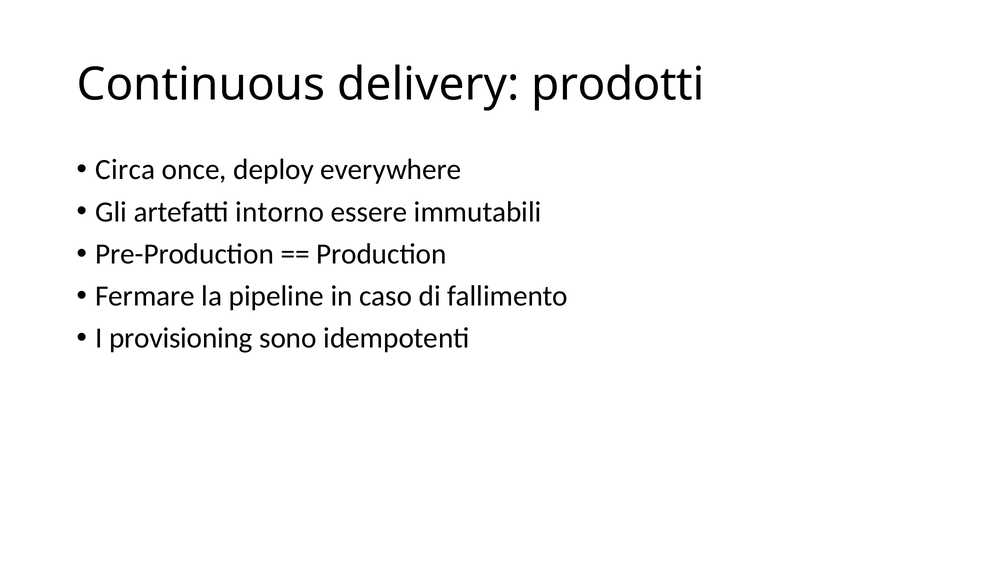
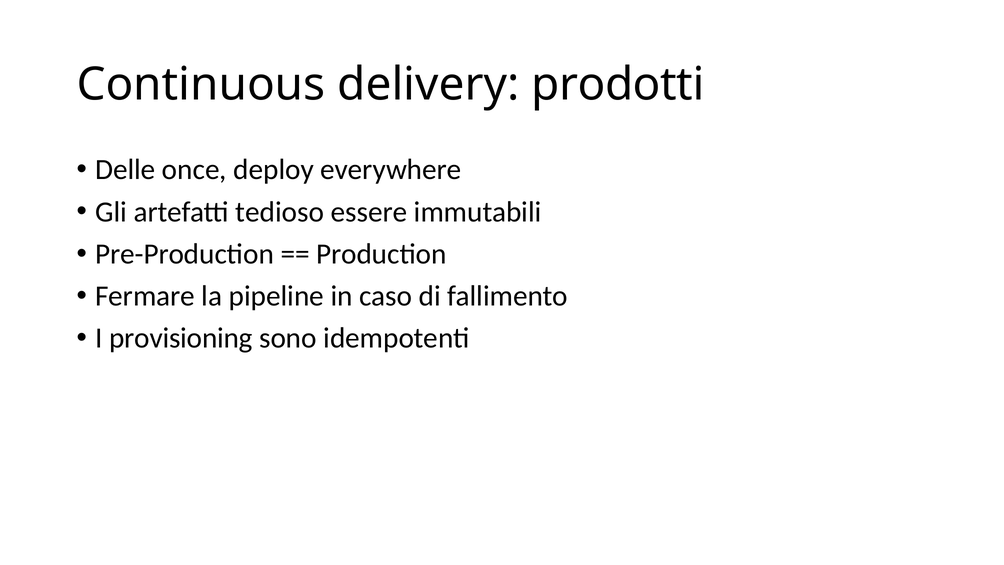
Circa: Circa -> Delle
intorno: intorno -> tedioso
